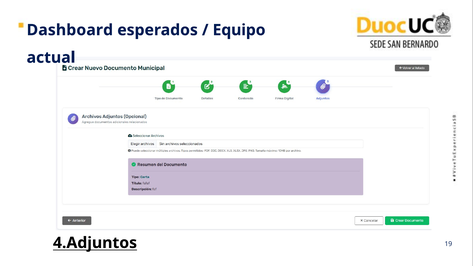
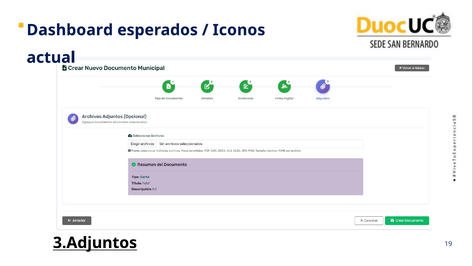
Equipo: Equipo -> Iconos
4.Adjuntos: 4.Adjuntos -> 3.Adjuntos
